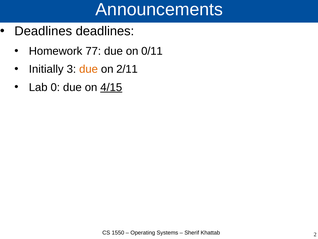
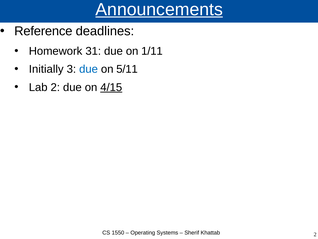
Announcements underline: none -> present
Deadlines at (43, 31): Deadlines -> Reference
77: 77 -> 31
0/11: 0/11 -> 1/11
due at (89, 69) colour: orange -> blue
2/11: 2/11 -> 5/11
Lab 0: 0 -> 2
